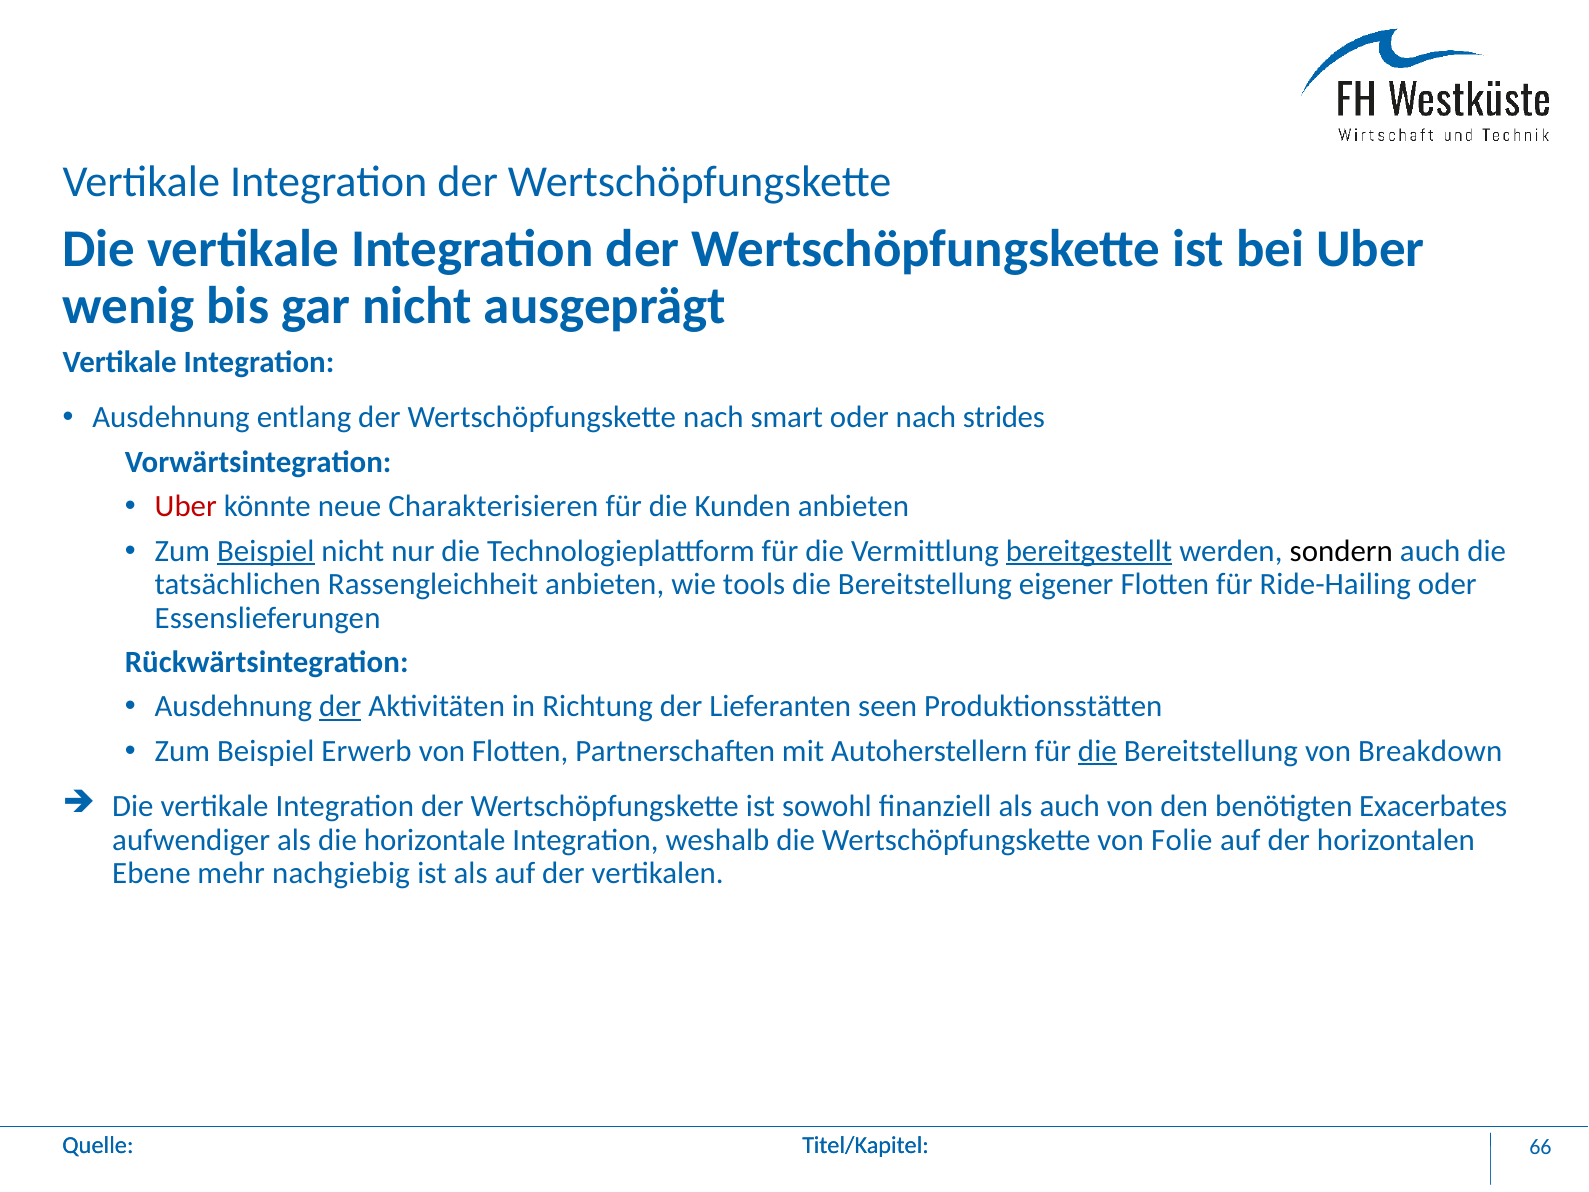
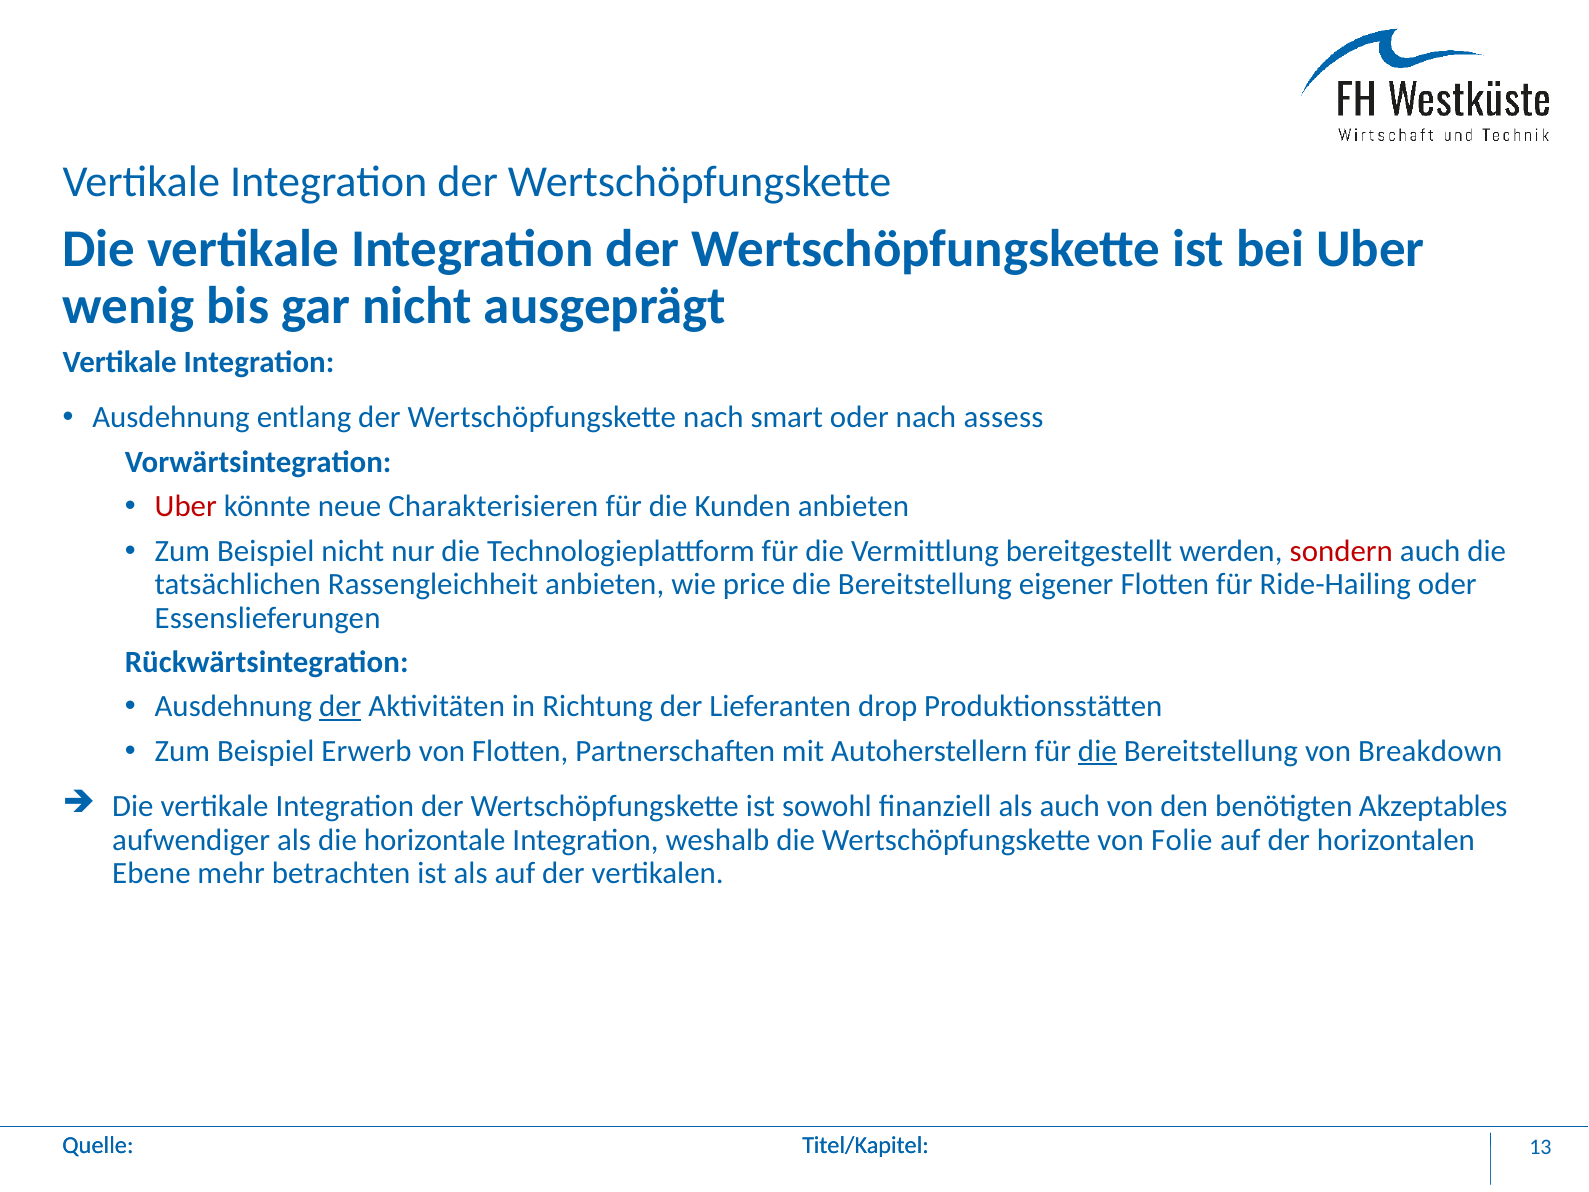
strides: strides -> assess
Beispiel at (266, 551) underline: present -> none
bereitgestellt underline: present -> none
sondern colour: black -> red
tools: tools -> price
seen: seen -> drop
Exacerbates: Exacerbates -> Akzeptables
nachgiebig: nachgiebig -> betrachten
66: 66 -> 13
